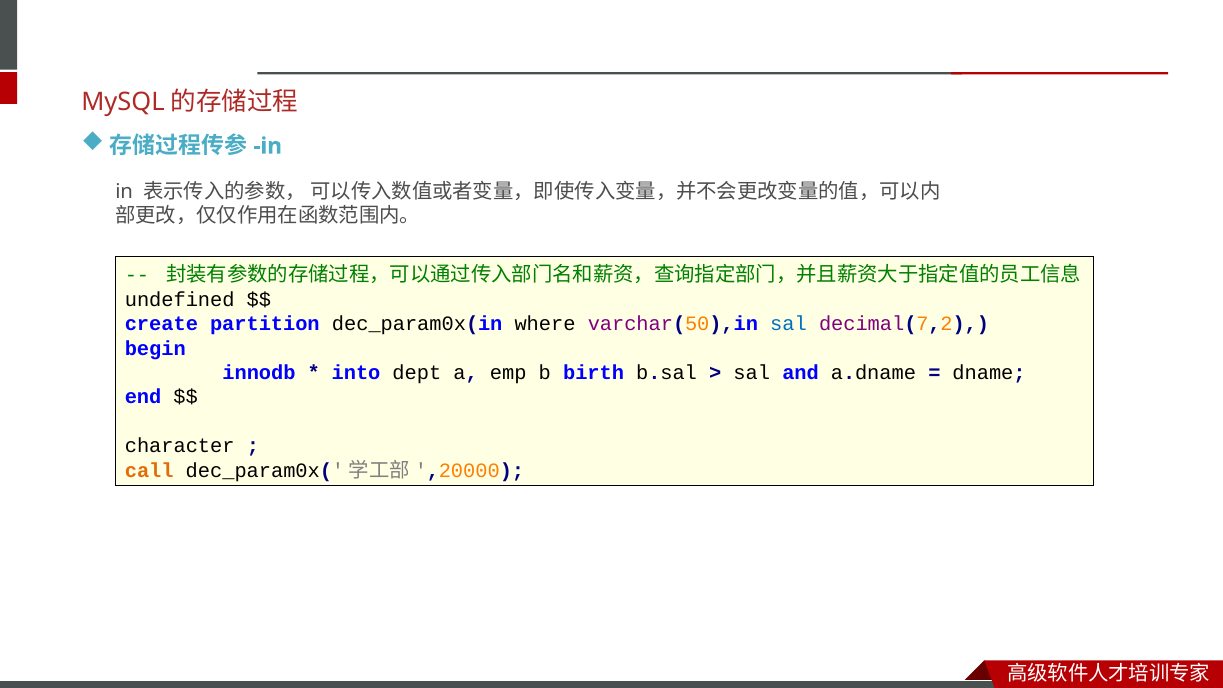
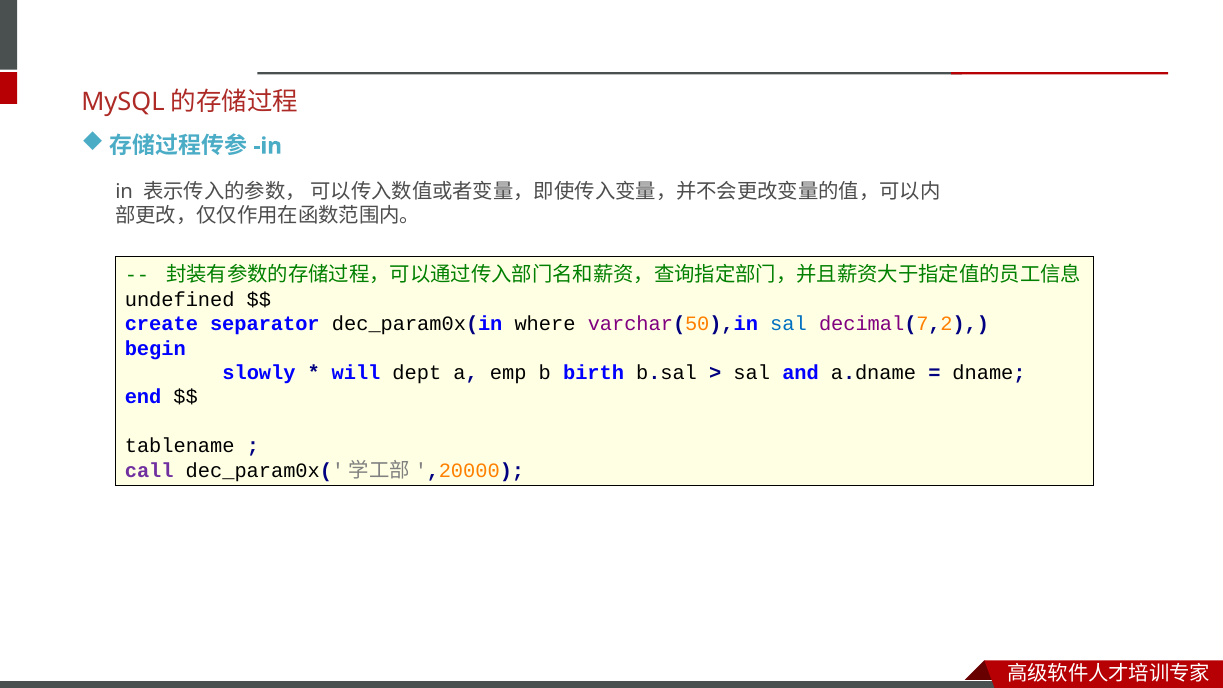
partition: partition -> separator
innodb: innodb -> slowly
into: into -> will
character: character -> tablename
call colour: orange -> purple
